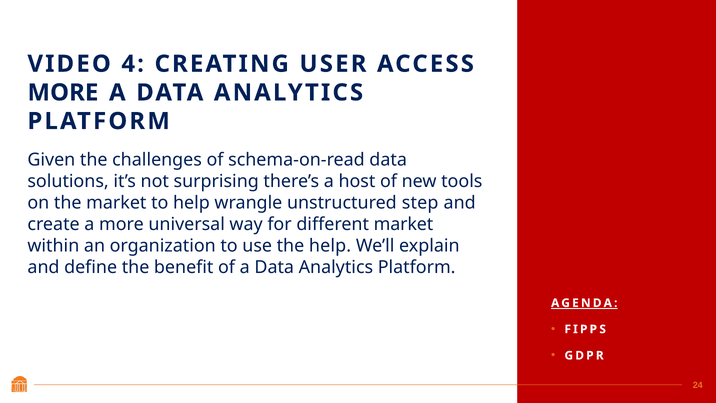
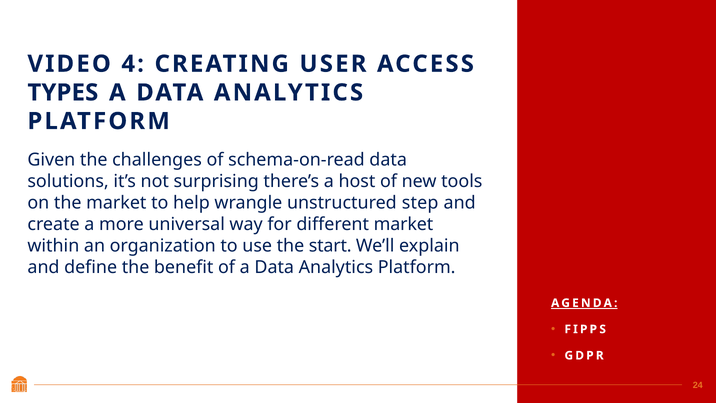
MORE at (63, 93): MORE -> TYPES
the help: help -> start
